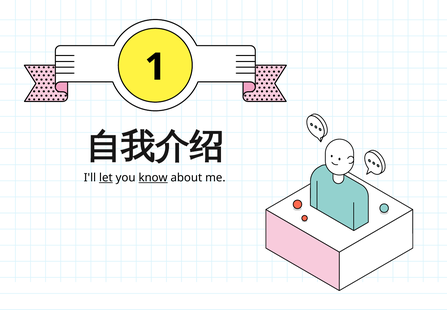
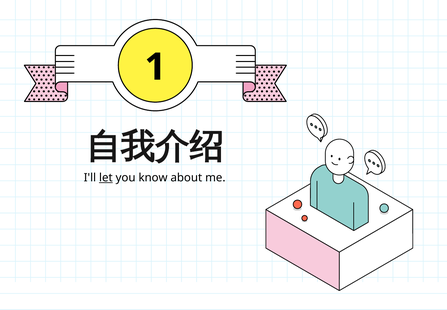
know underline: present -> none
